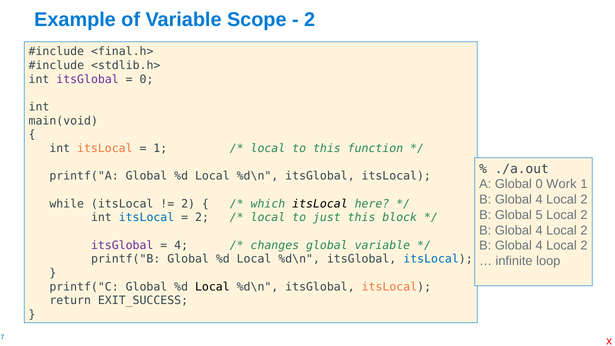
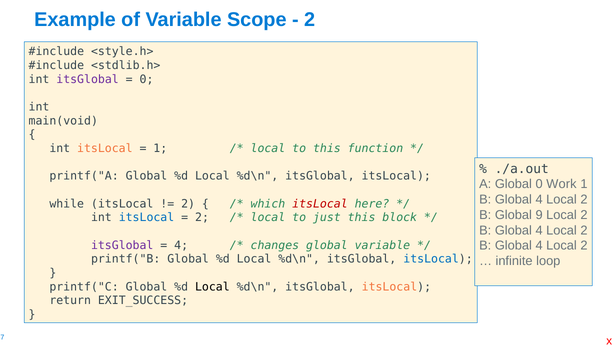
<final.h>: <final.h> -> <style.h>
itsLocal at (320, 204) colour: black -> red
5: 5 -> 9
